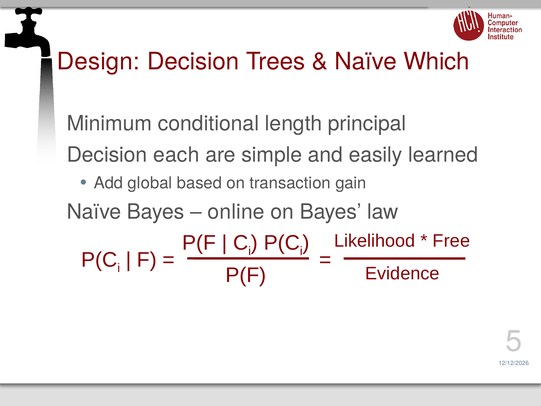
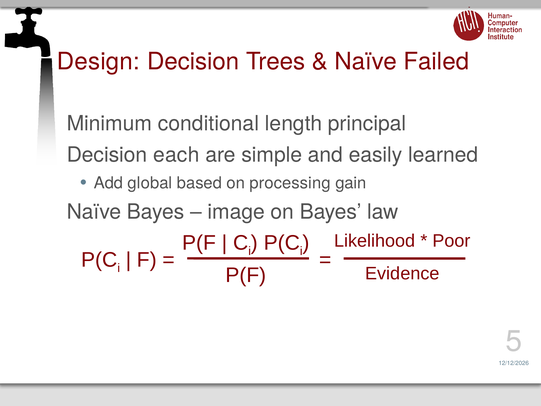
Which: Which -> Failed
transaction: transaction -> processing
online: online -> image
Free: Free -> Poor
